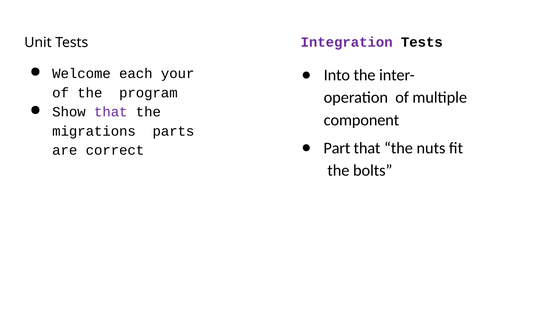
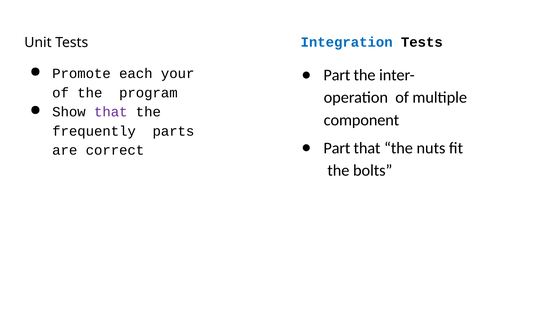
Integration colour: purple -> blue
Welcome: Welcome -> Promote
Into at (337, 75): Into -> Part
migrations: migrations -> frequently
